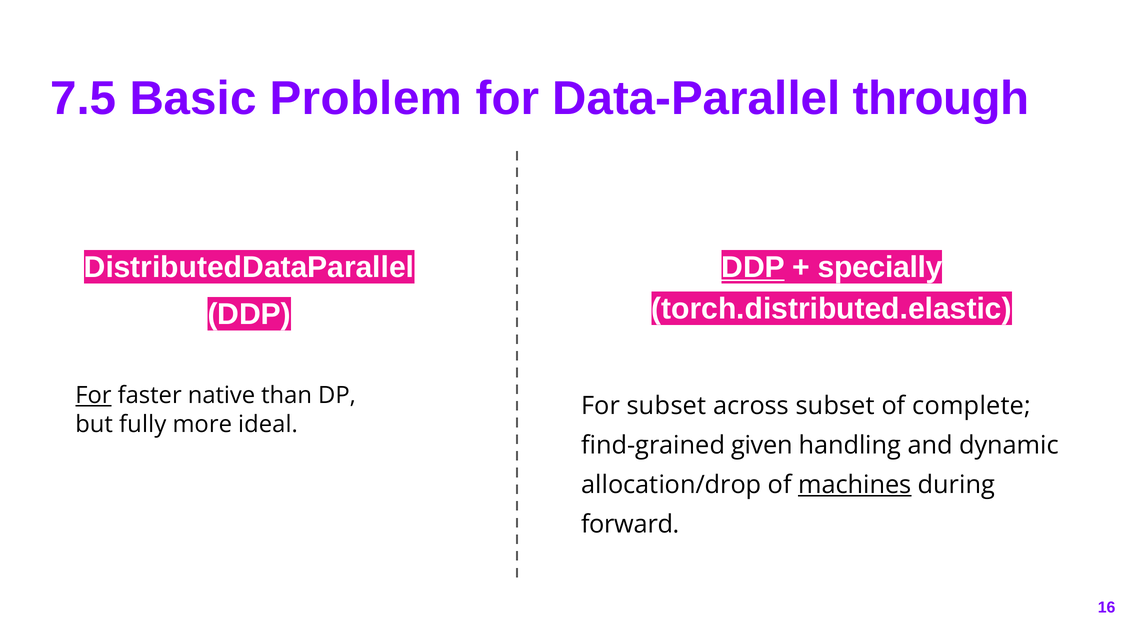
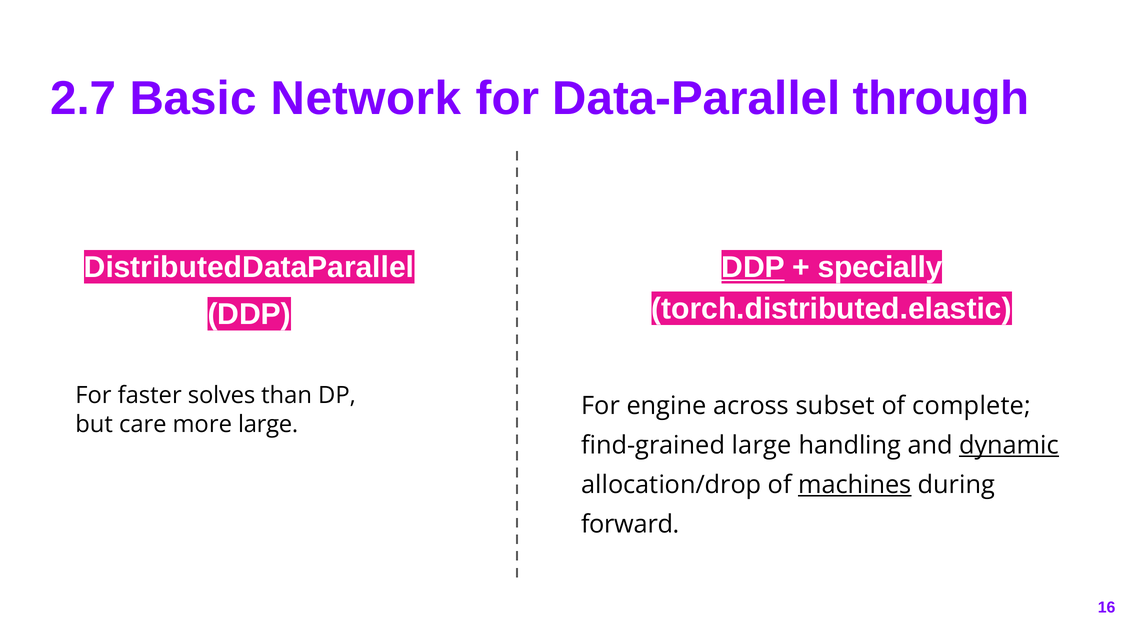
7.5: 7.5 -> 2.7
Problem: Problem -> Network
For at (93, 396) underline: present -> none
native: native -> solves
For subset: subset -> engine
fully: fully -> care
more ideal: ideal -> large
find-grained given: given -> large
dynamic underline: none -> present
